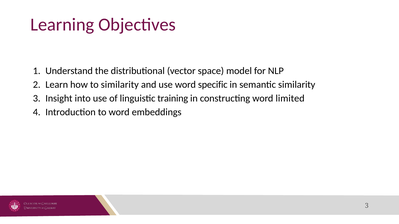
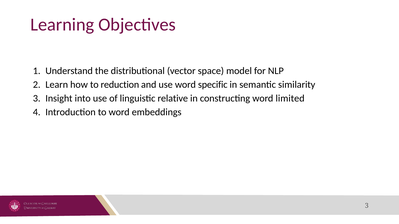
to similarity: similarity -> reduction
training: training -> relative
